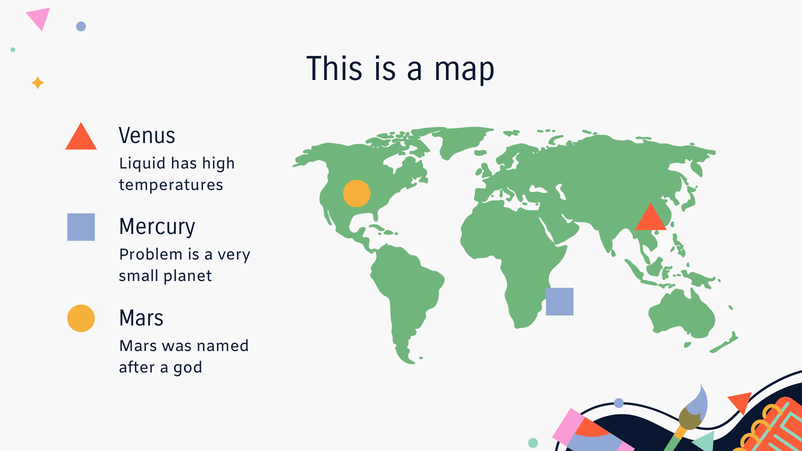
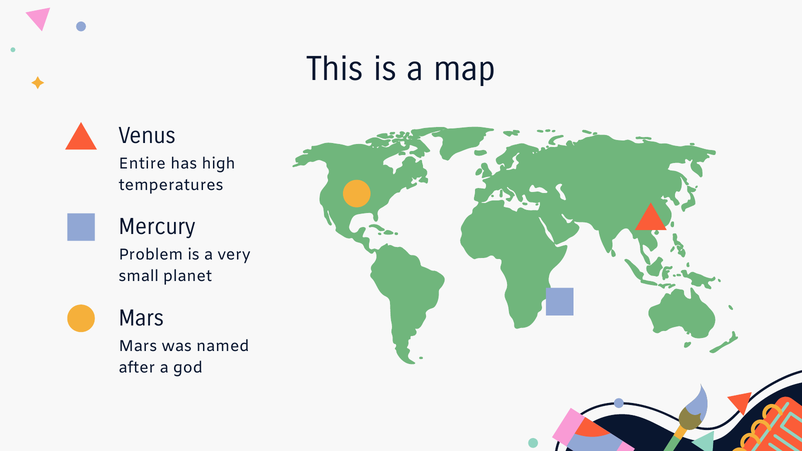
Liquid: Liquid -> Entire
